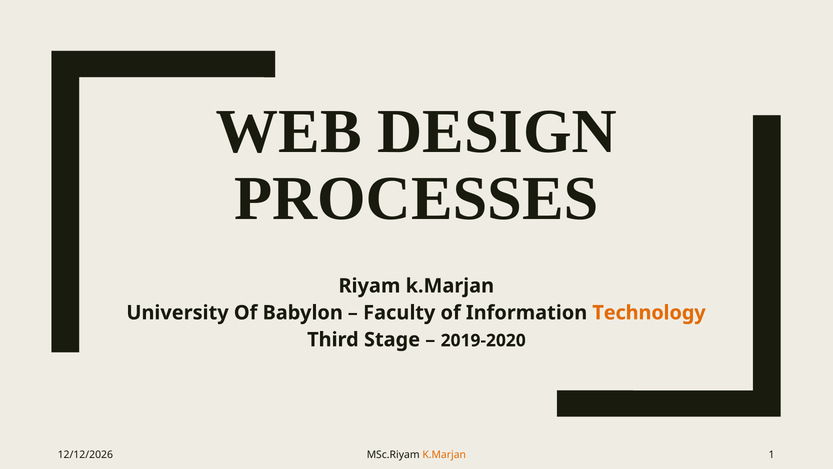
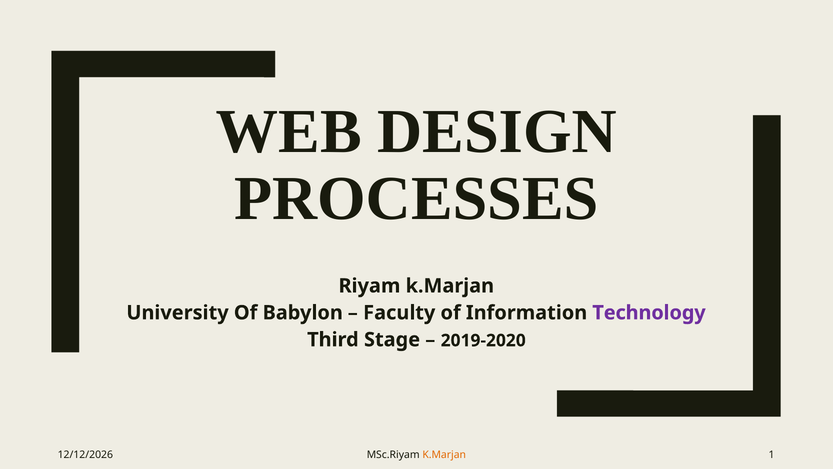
Technology colour: orange -> purple
